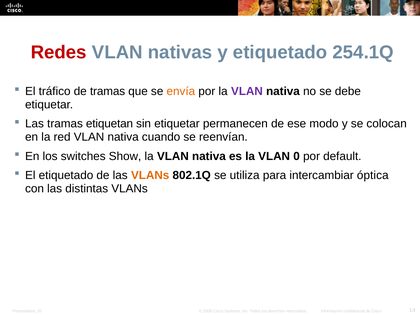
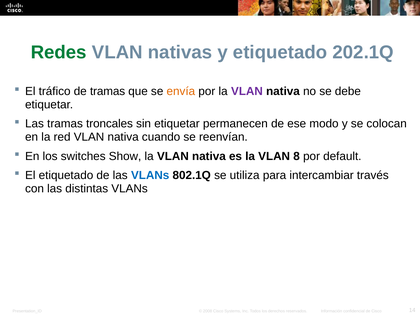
Redes colour: red -> green
254.1Q: 254.1Q -> 202.1Q
etiquetan: etiquetan -> troncales
0: 0 -> 8
VLANs at (150, 175) colour: orange -> blue
óptica: óptica -> través
